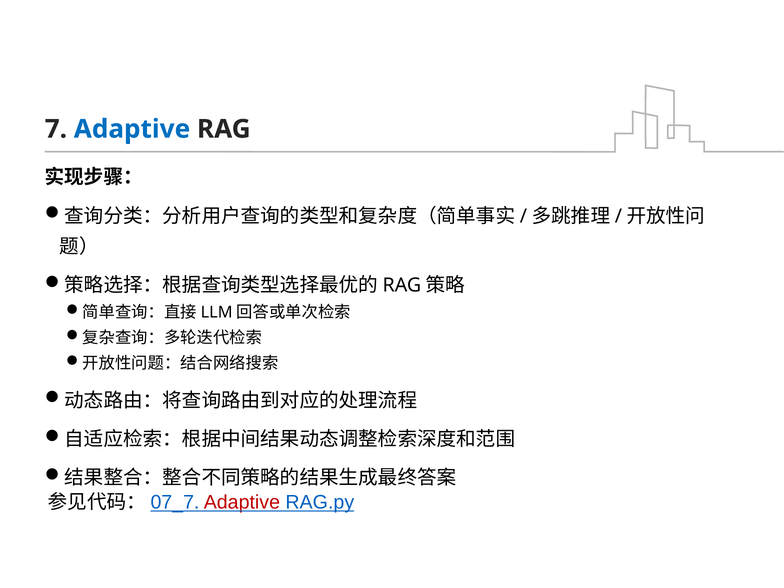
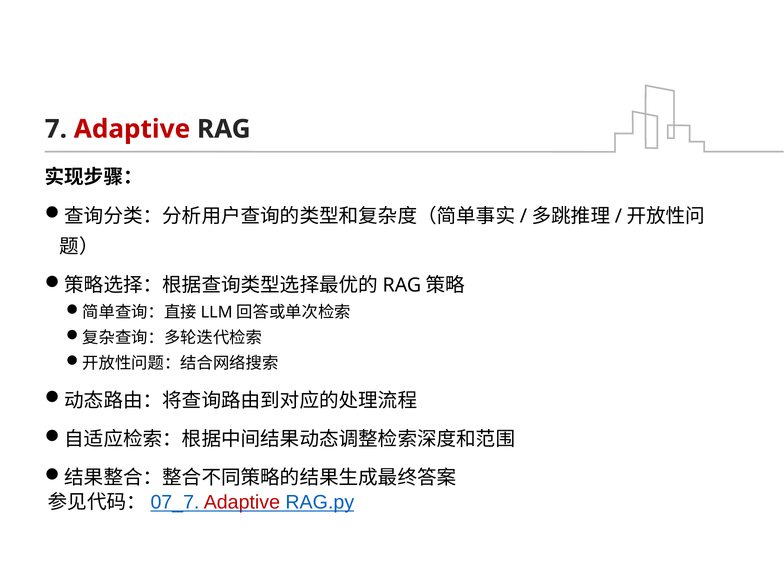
Adaptive at (132, 129) colour: blue -> red
